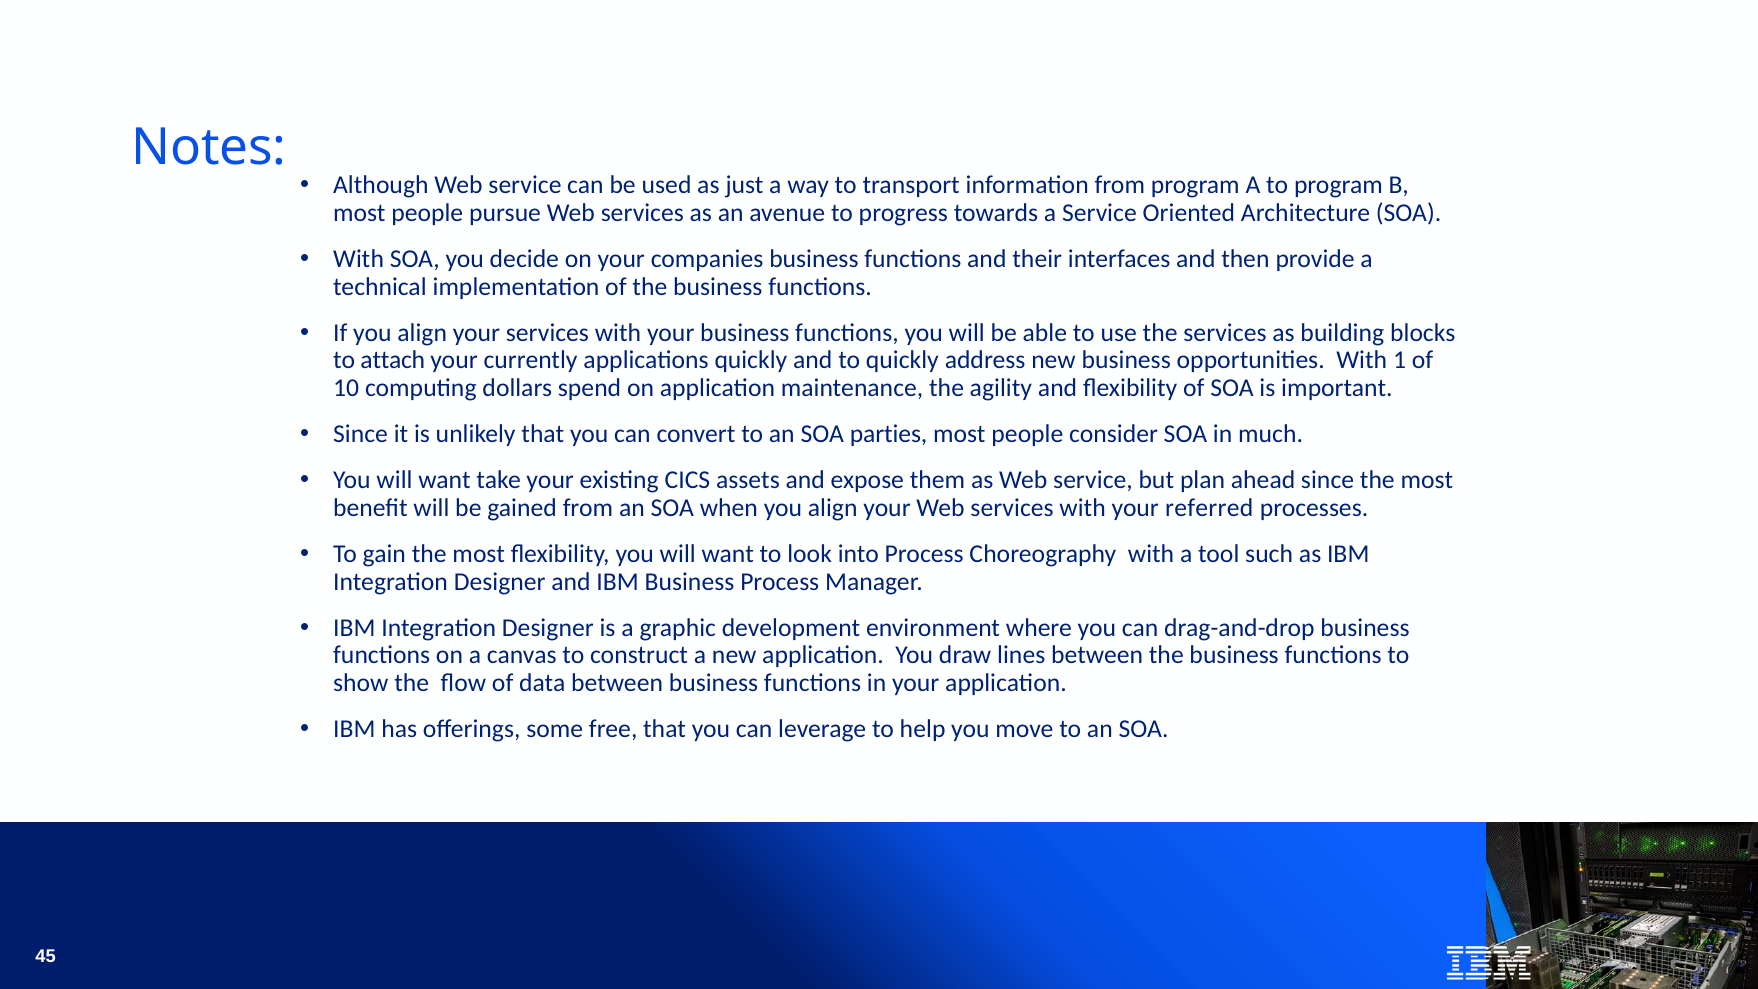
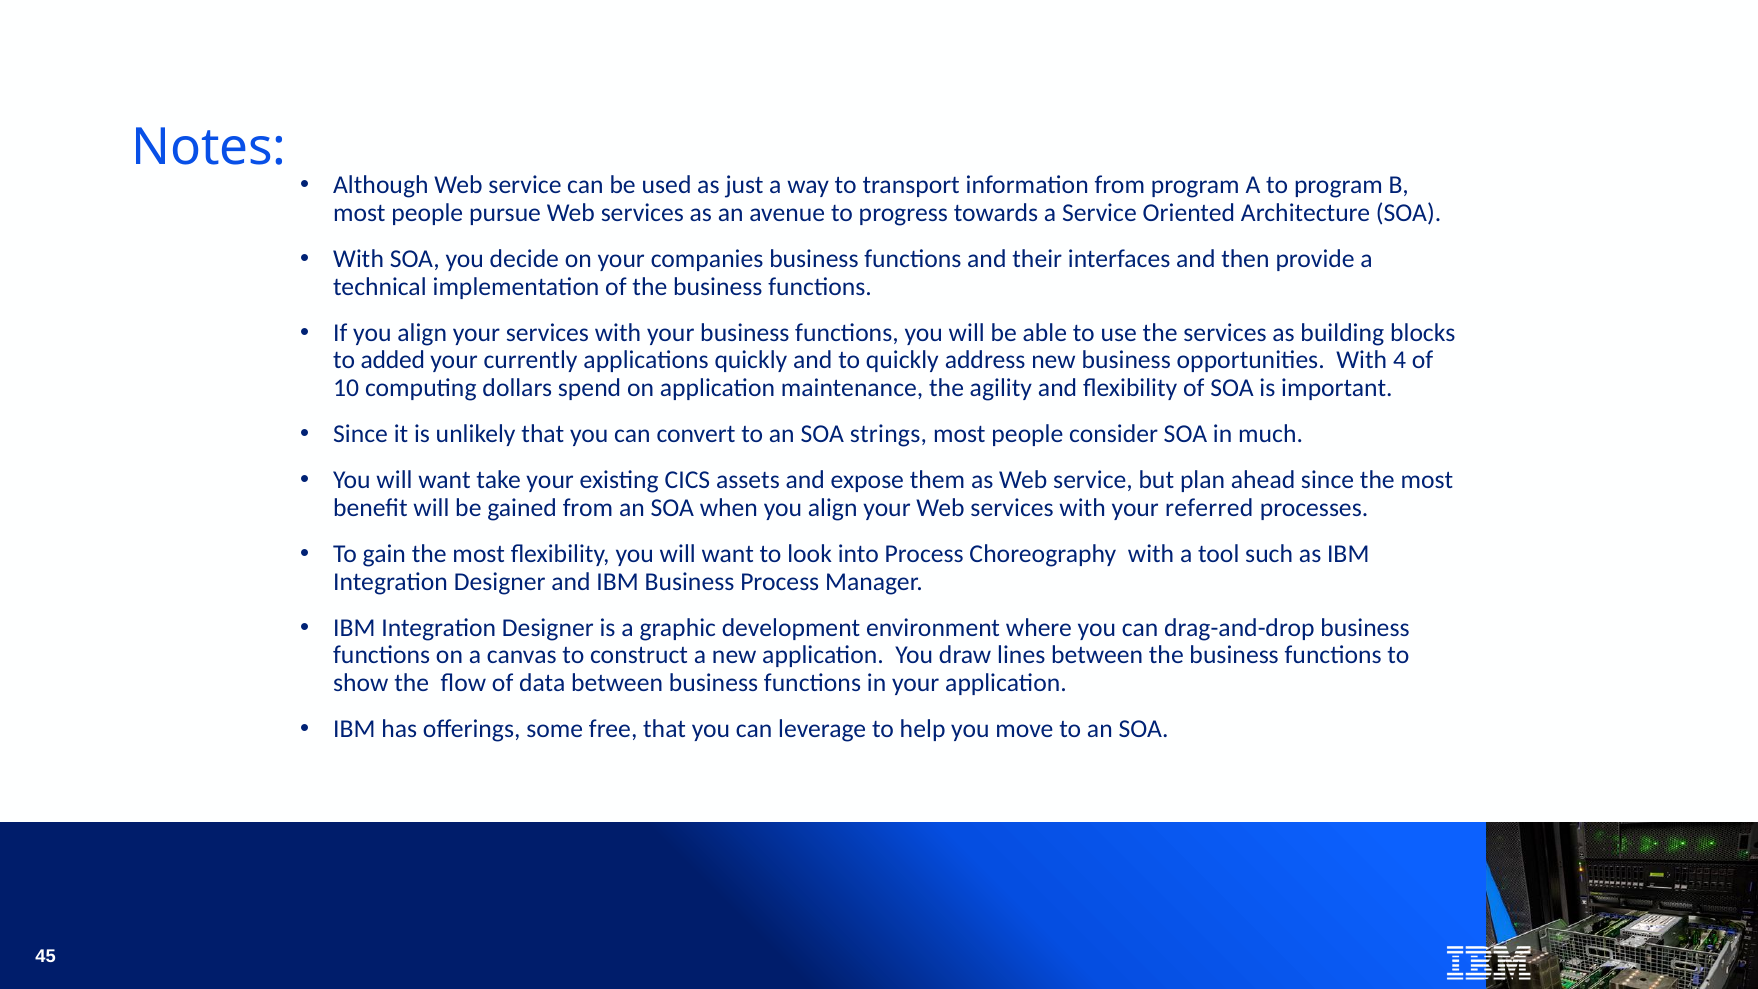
attach: attach -> added
1: 1 -> 4
parties: parties -> strings
